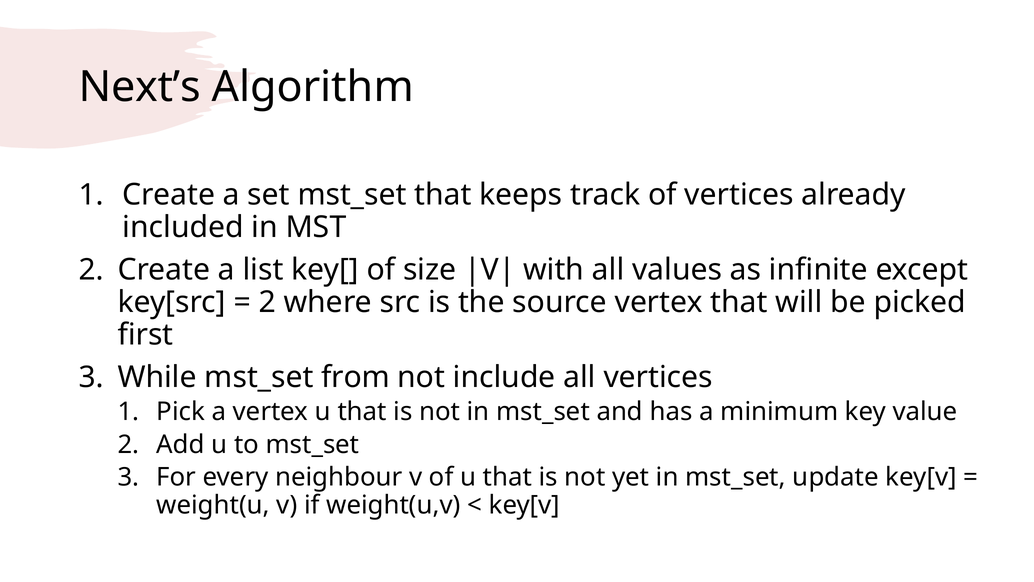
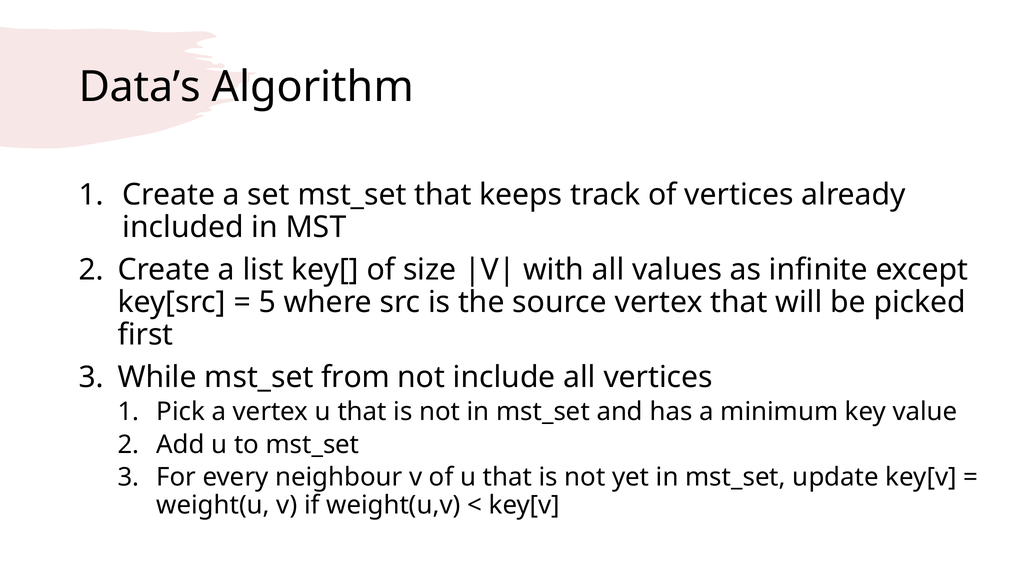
Next’s: Next’s -> Data’s
2 at (267, 302): 2 -> 5
